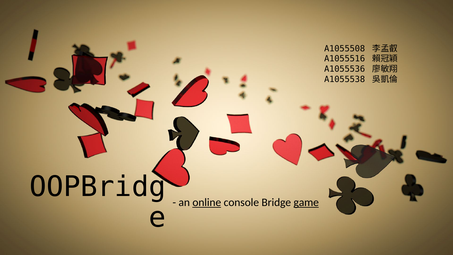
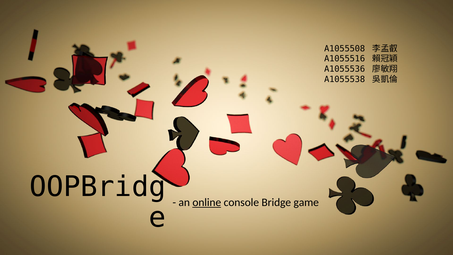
game underline: present -> none
